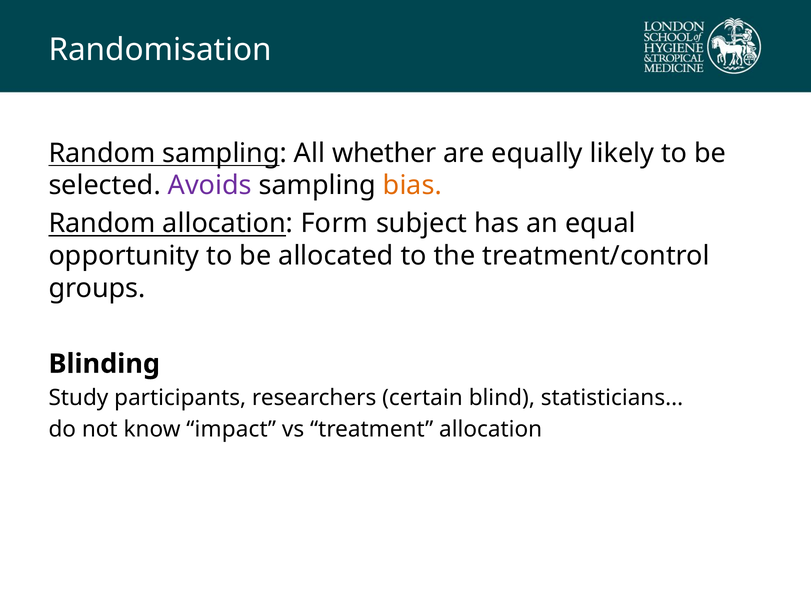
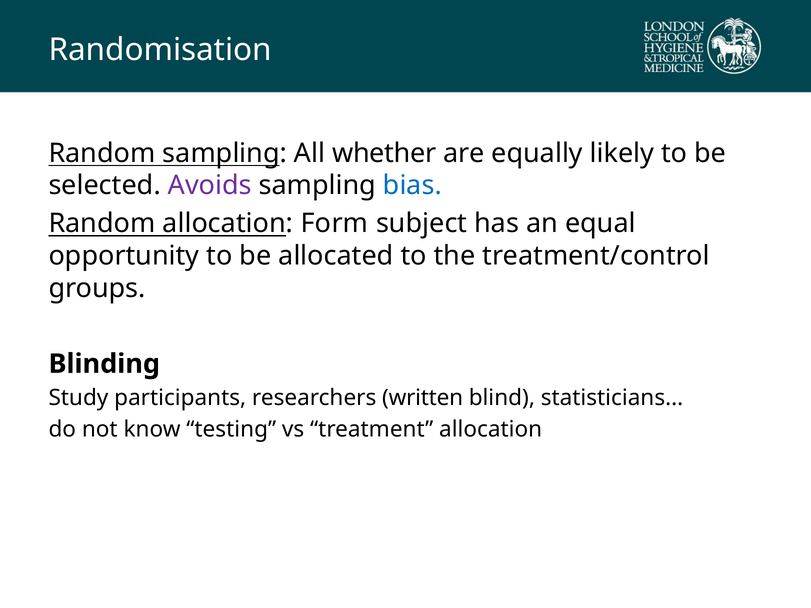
bias colour: orange -> blue
certain: certain -> written
impact: impact -> testing
